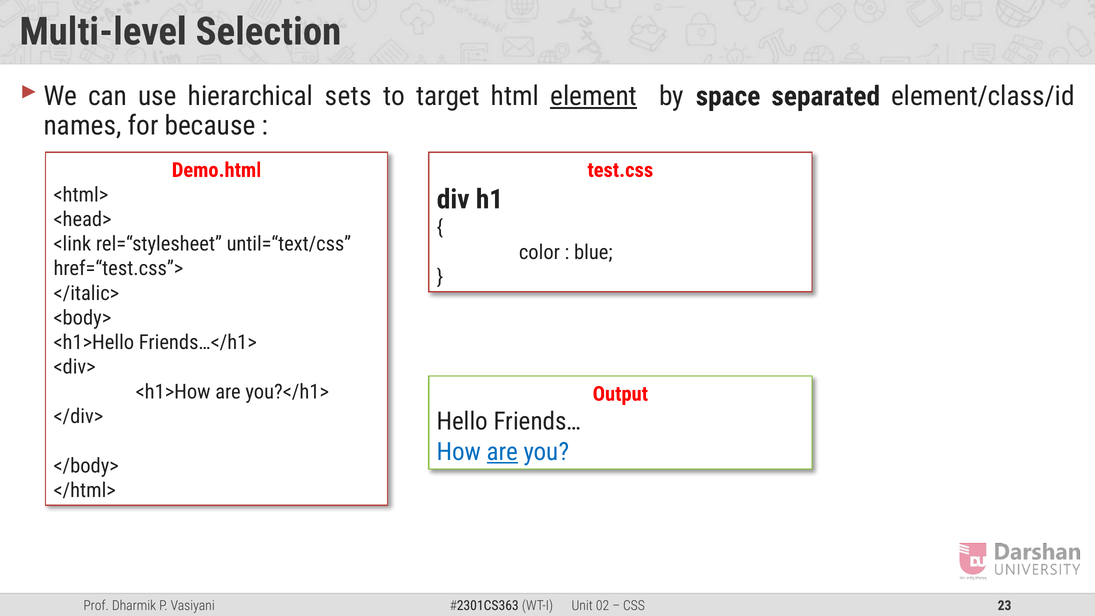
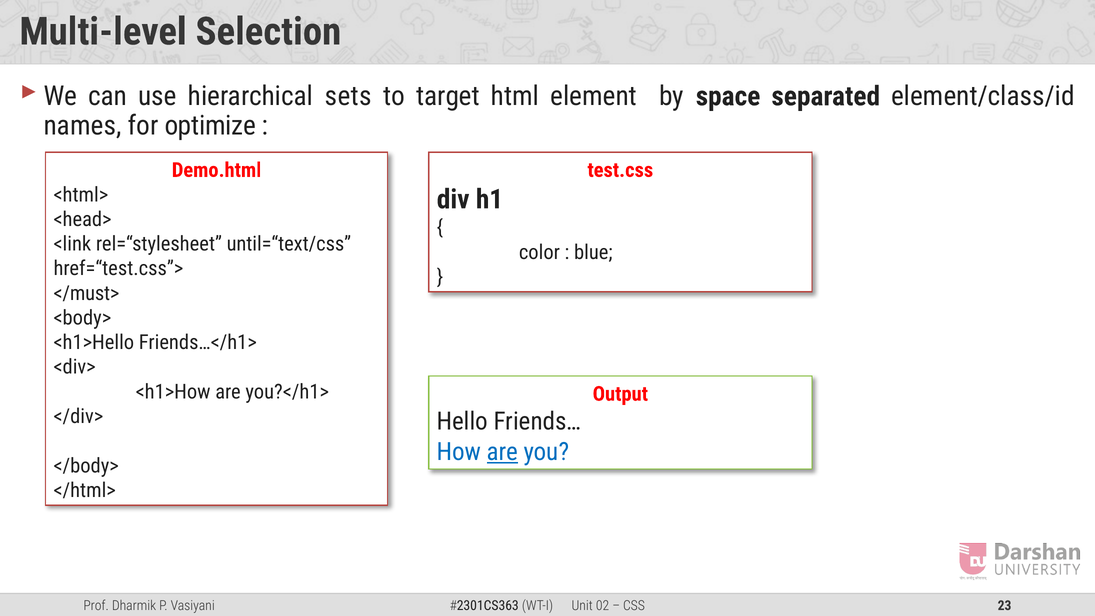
element underline: present -> none
because: because -> optimize
</italic>: </italic> -> </must>
